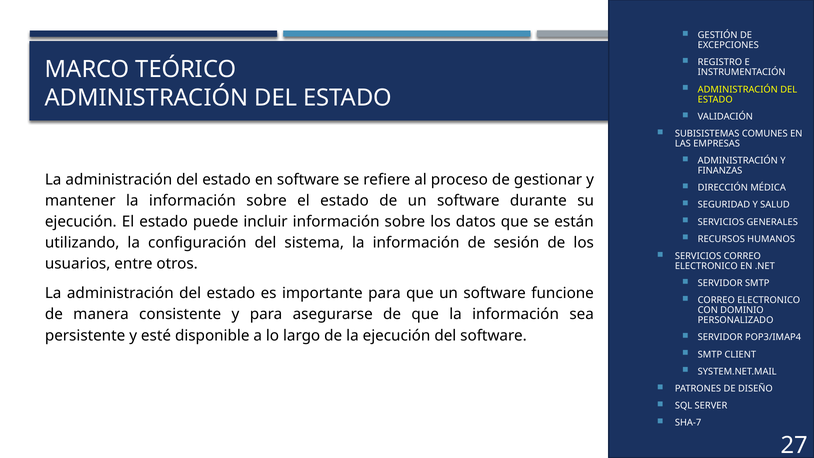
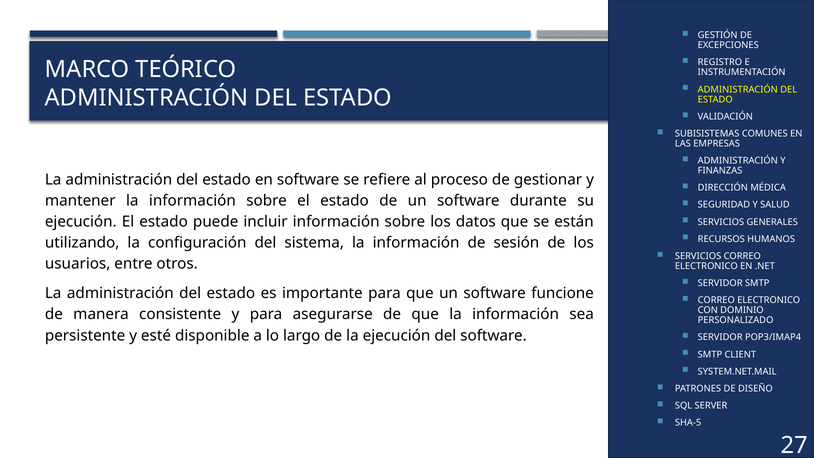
SHA-7: SHA-7 -> SHA-5
